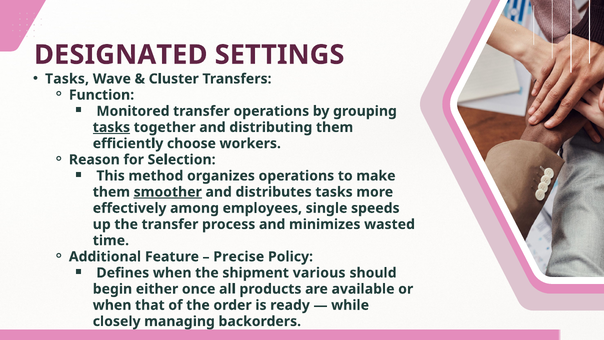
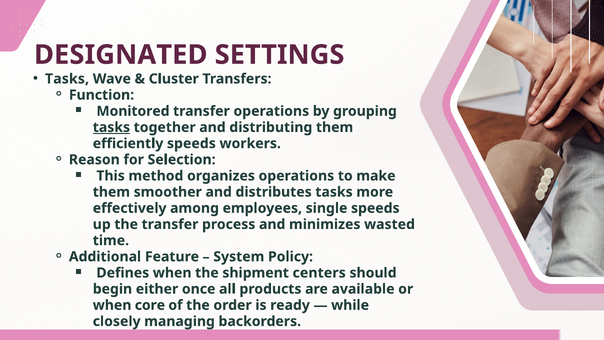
efficiently choose: choose -> speeds
smoother underline: present -> none
Precise: Precise -> System
various: various -> centers
that: that -> core
